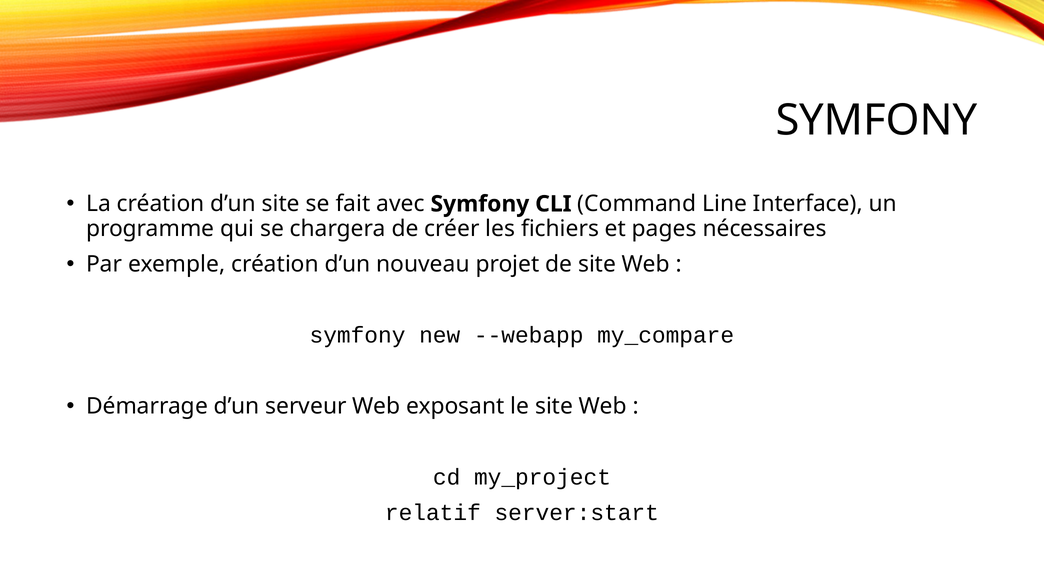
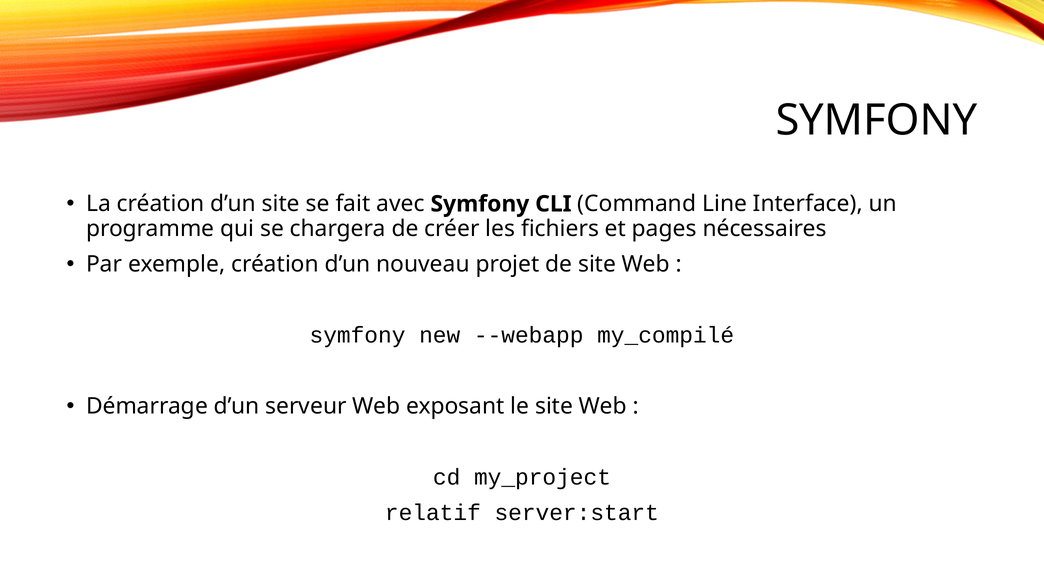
my_compare: my_compare -> my_compilé
